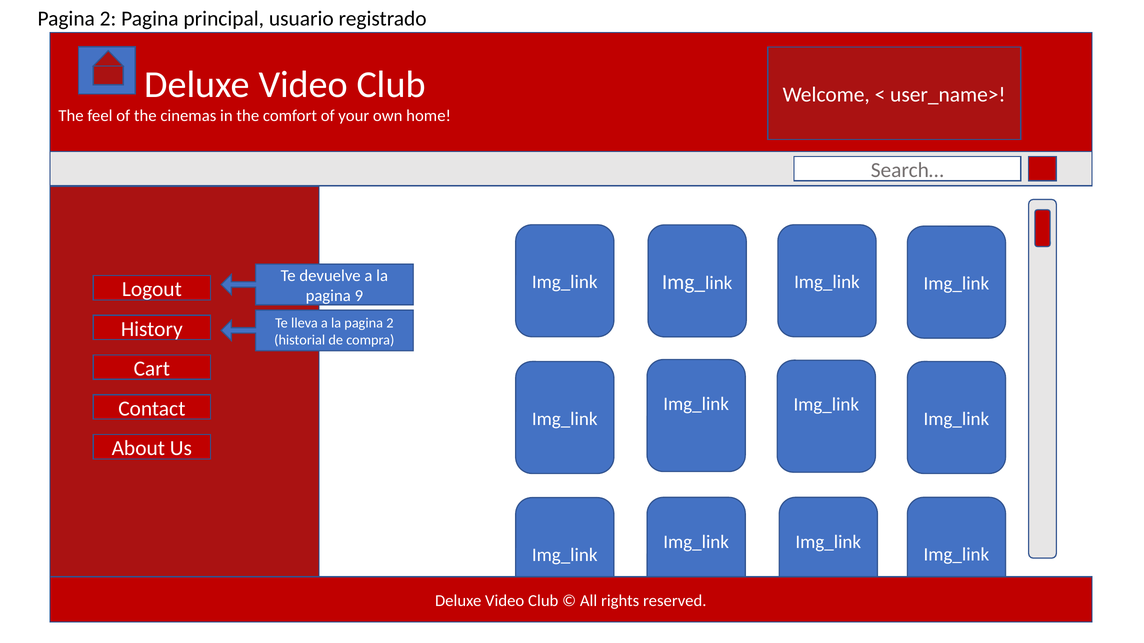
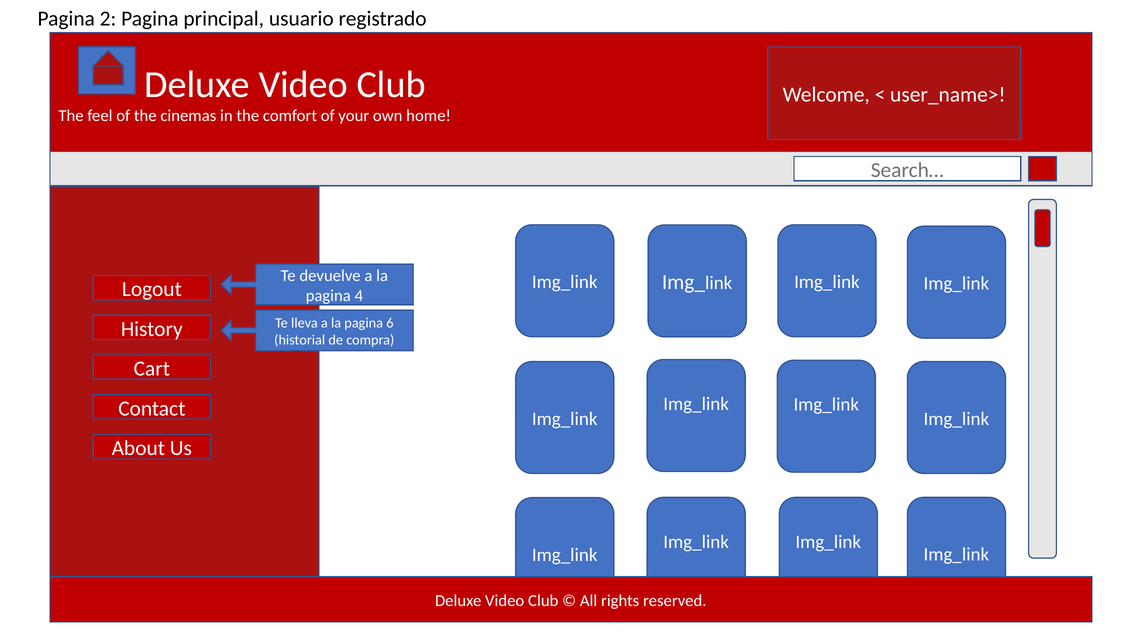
9: 9 -> 4
la pagina 2: 2 -> 6
